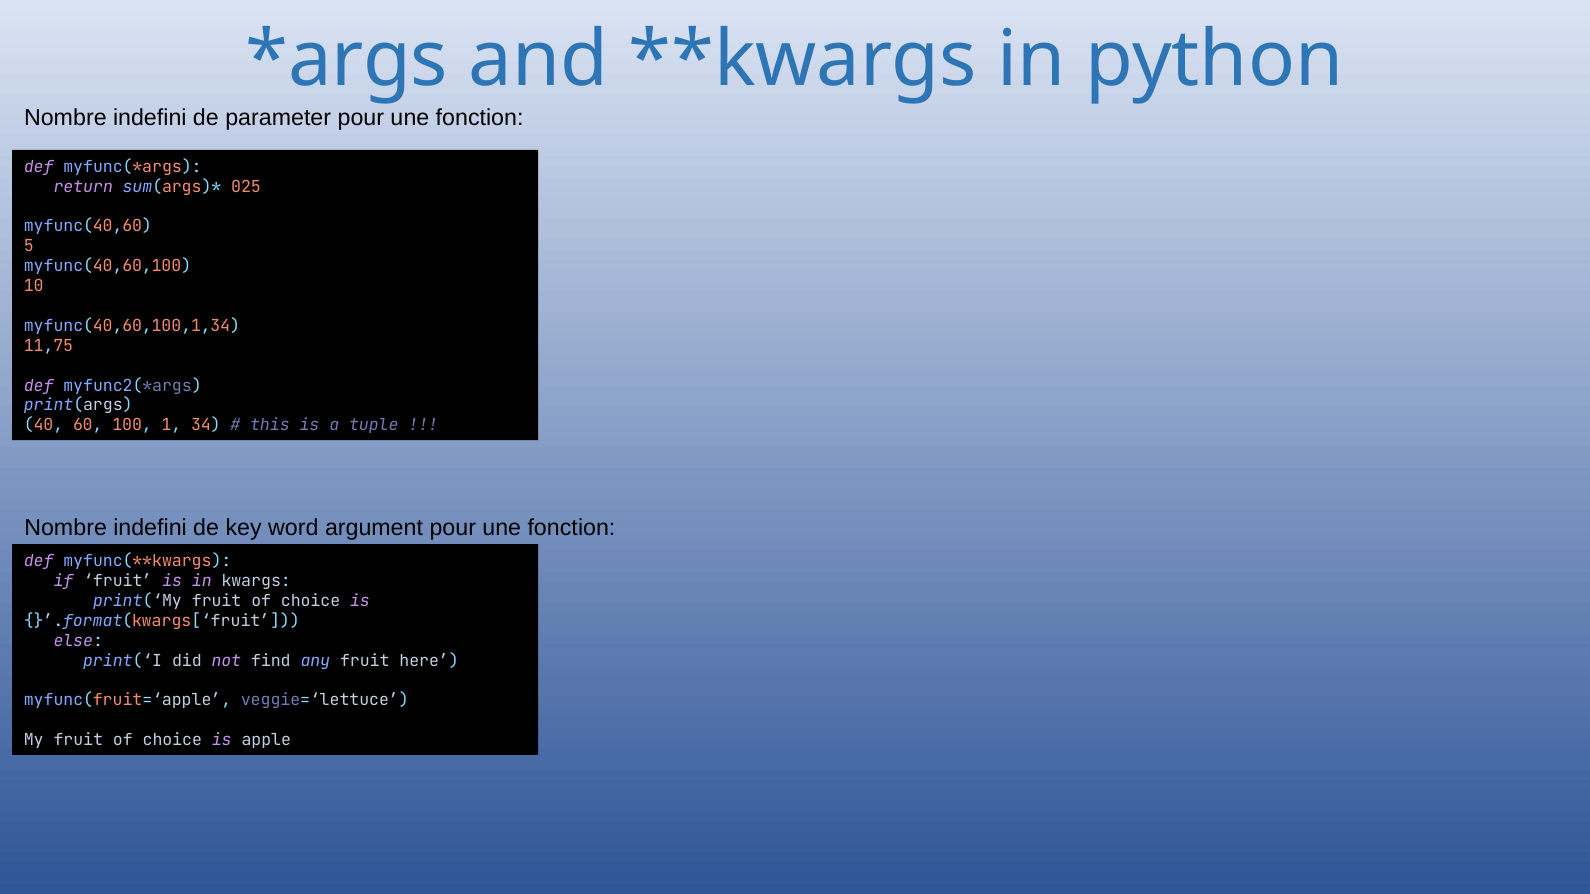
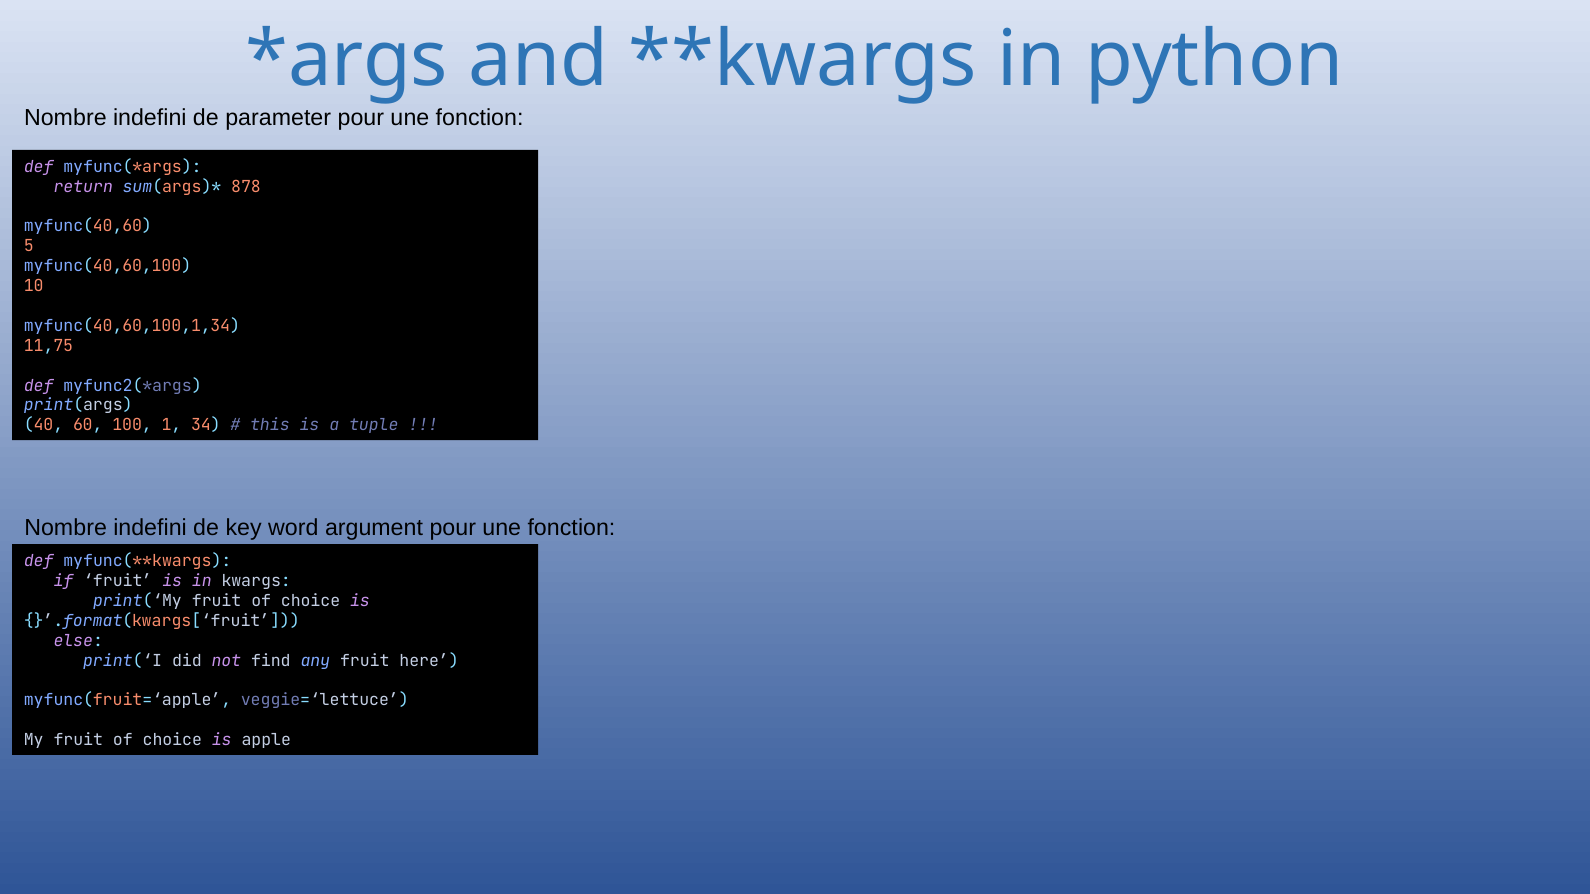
025: 025 -> 878
